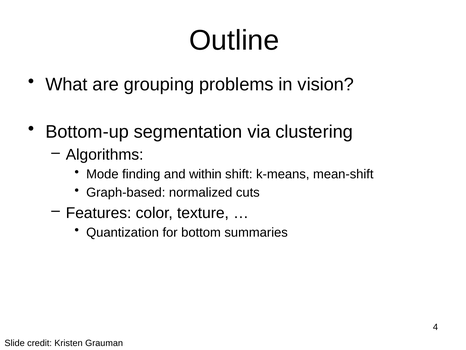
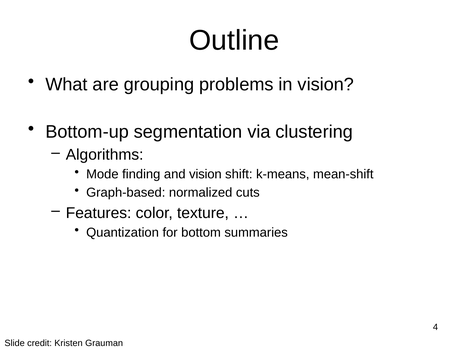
and within: within -> vision
